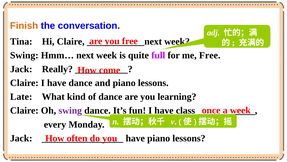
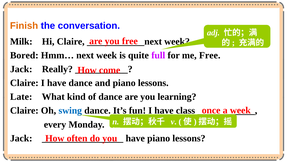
Tina: Tina -> Milk
Swing at (24, 55): Swing -> Bored
swing at (70, 110) colour: purple -> blue
